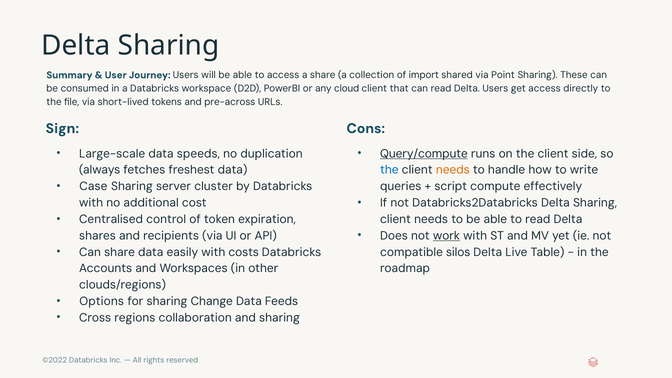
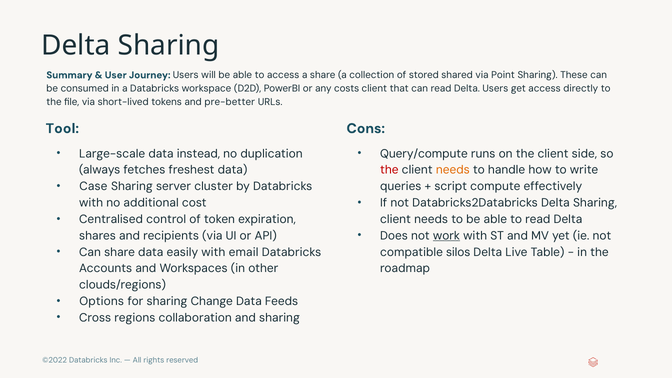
import: import -> stored
cloud: cloud -> costs
pre-across: pre-across -> pre-better
Sign: Sign -> Tool
speeds: speeds -> instead
Query/compute underline: present -> none
the at (389, 170) colour: blue -> red
costs: costs -> email
